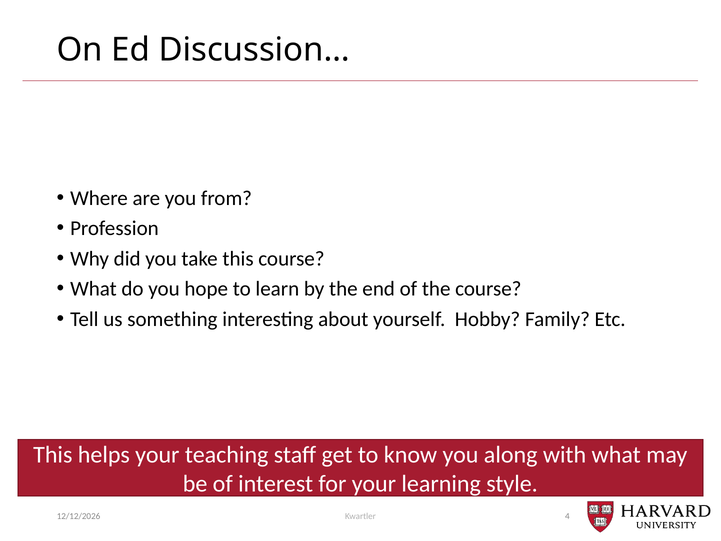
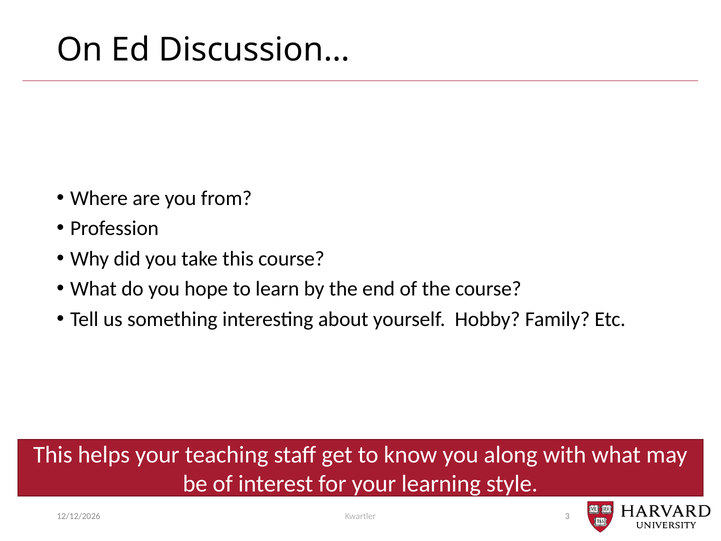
4: 4 -> 3
